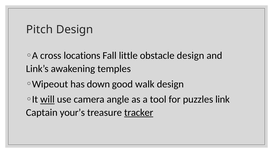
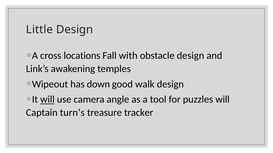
Pitch: Pitch -> Little
little: little -> with
puzzles link: link -> will
your’s: your’s -> turn’s
tracker underline: present -> none
